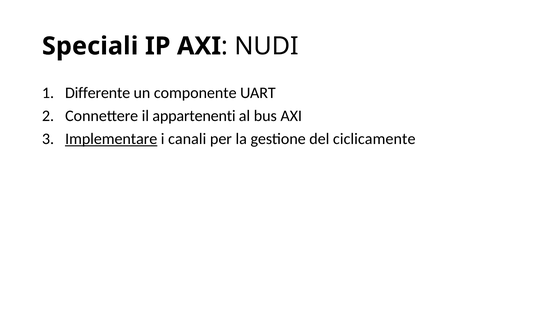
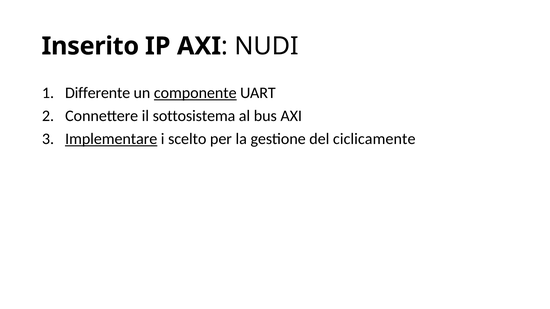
Speciali: Speciali -> Inserito
componente underline: none -> present
appartenenti: appartenenti -> sottosistema
canali: canali -> scelto
